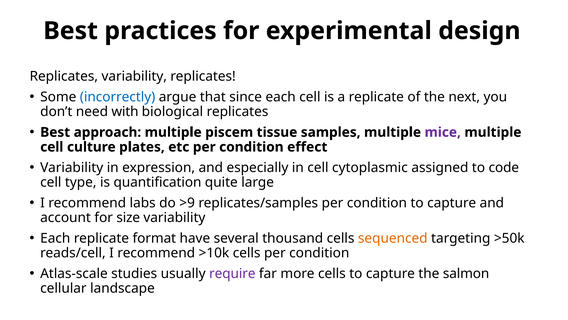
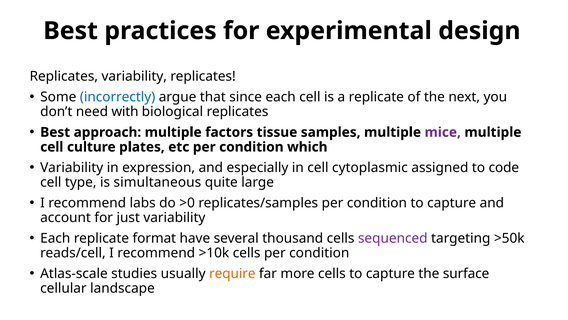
piscem: piscem -> factors
effect: effect -> which
quantification: quantification -> simultaneous
>9: >9 -> >0
size: size -> just
sequenced colour: orange -> purple
require colour: purple -> orange
salmon: salmon -> surface
